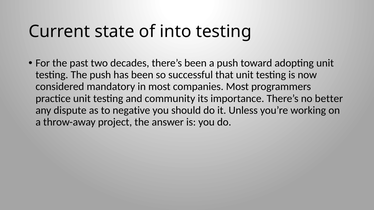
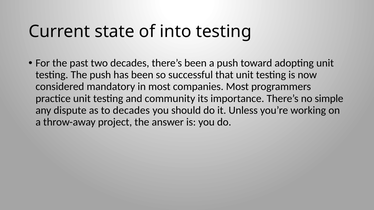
better: better -> simple
to negative: negative -> decades
